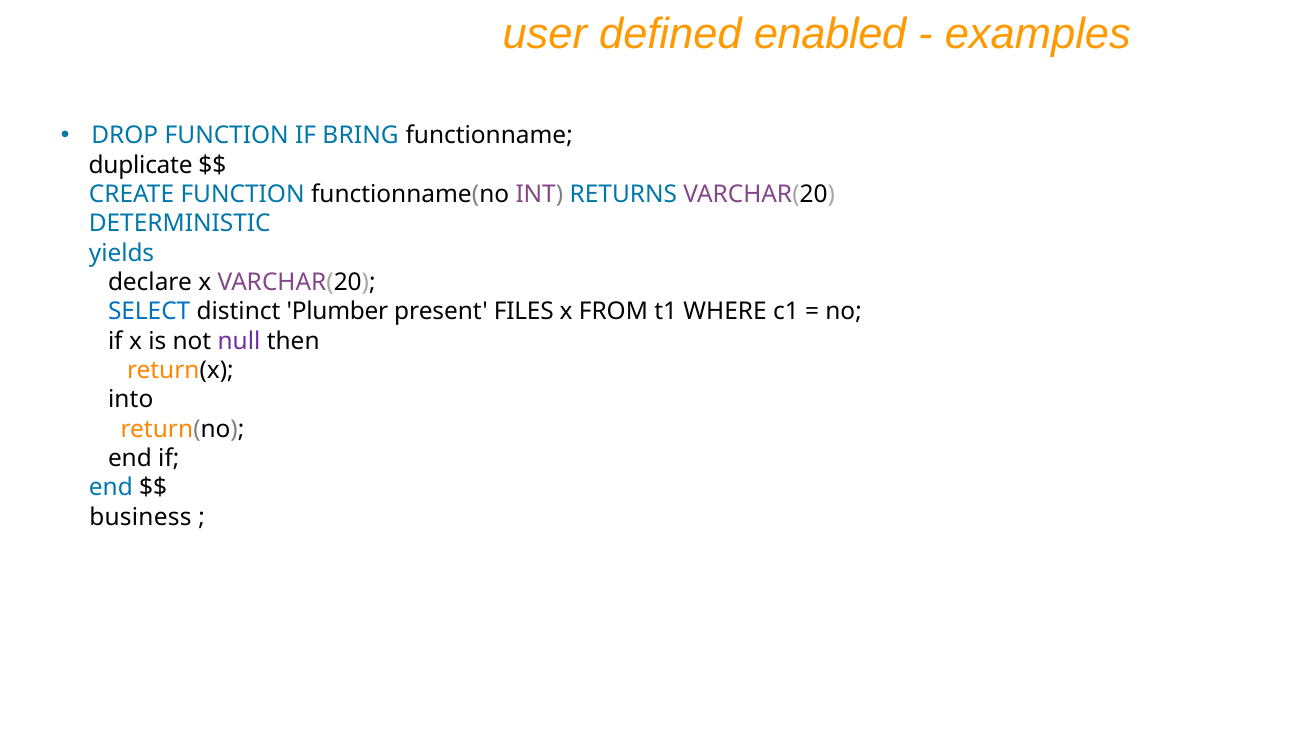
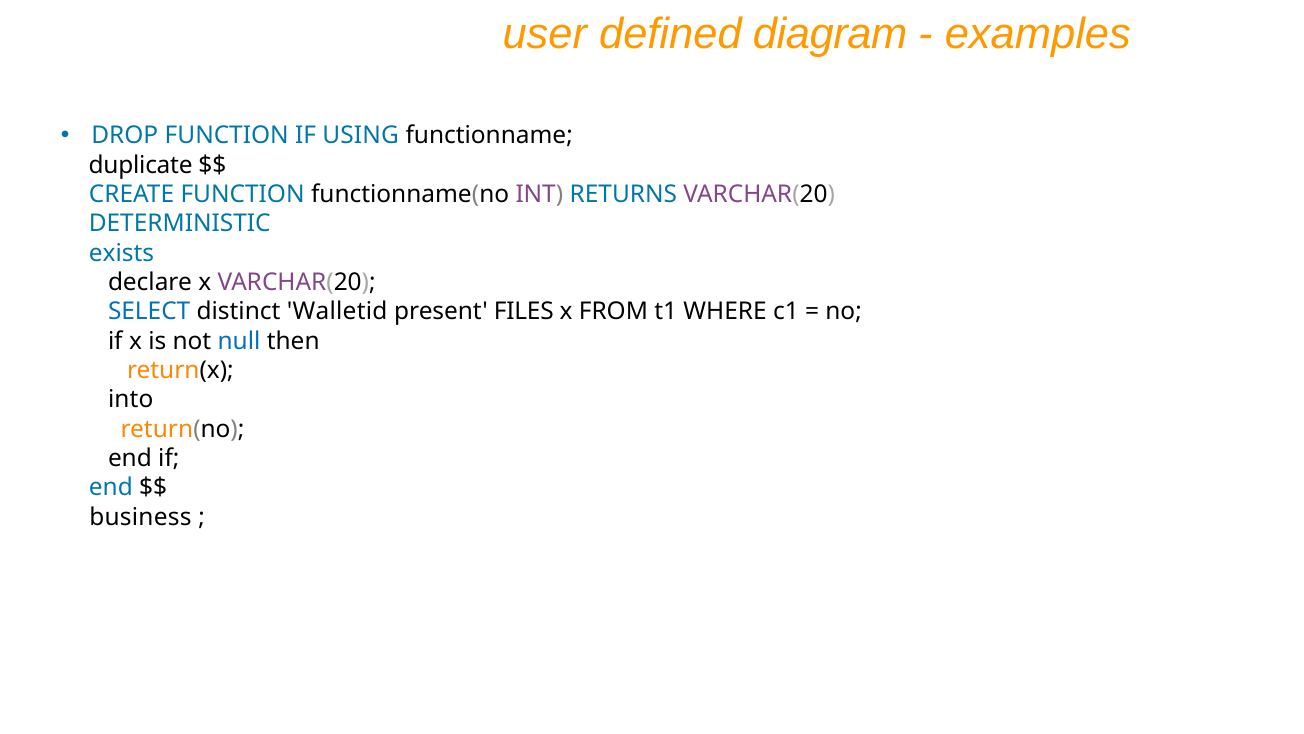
enabled: enabled -> diagram
BRING: BRING -> USING
yields: yields -> exists
Plumber: Plumber -> Walletid
null colour: purple -> blue
